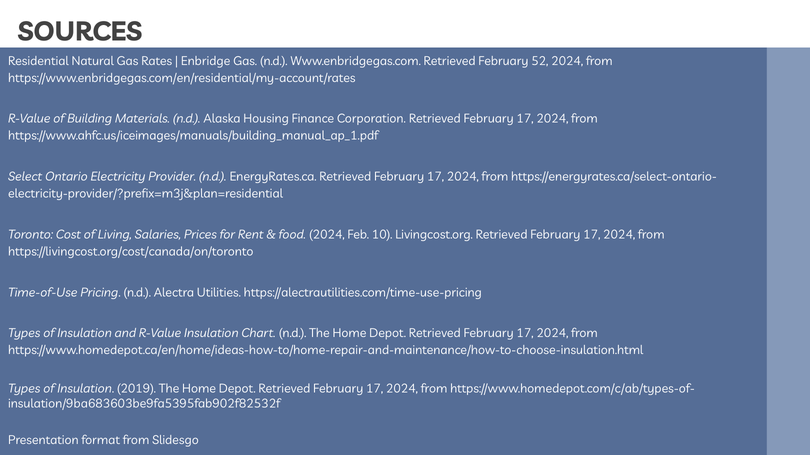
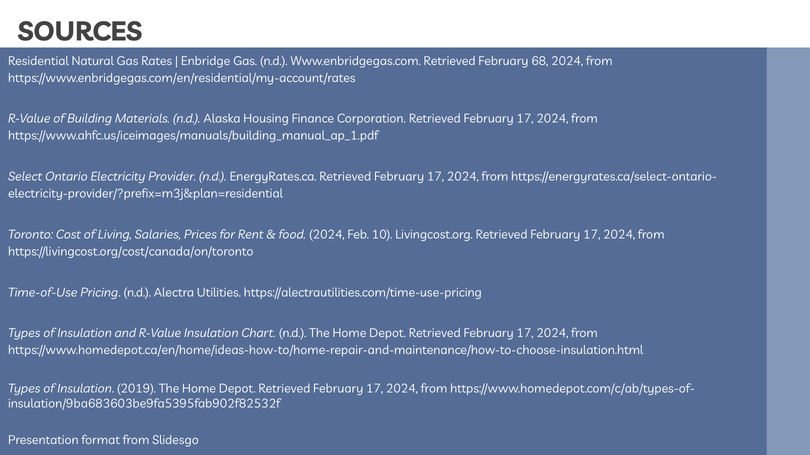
52: 52 -> 68
